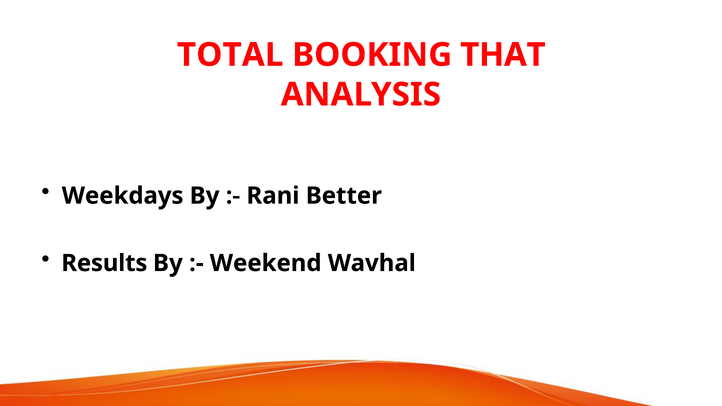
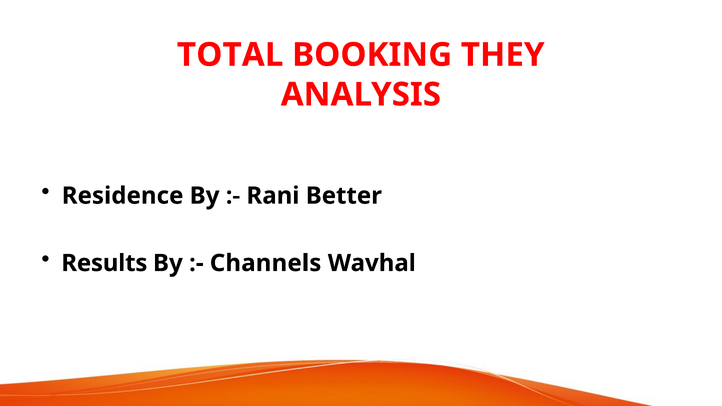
THAT: THAT -> THEY
Weekdays: Weekdays -> Residence
Weekend: Weekend -> Channels
